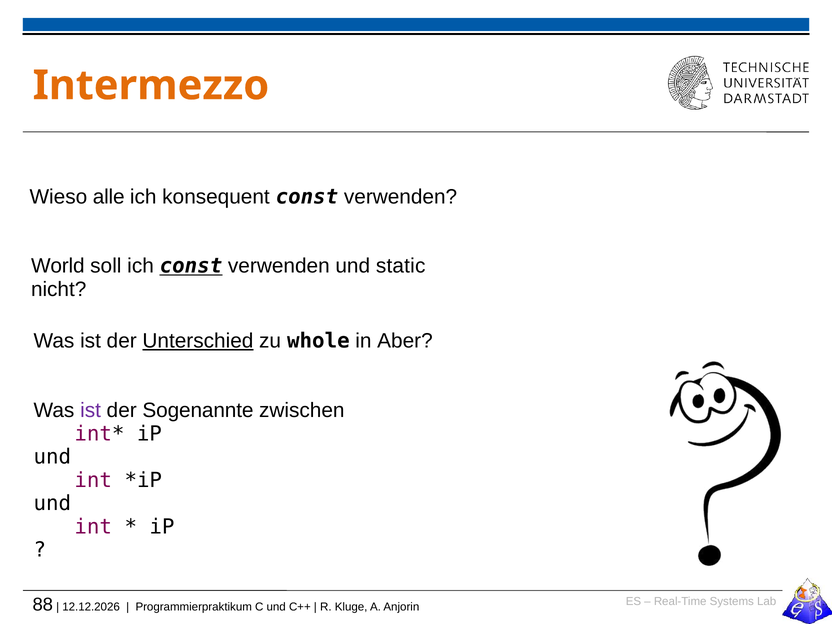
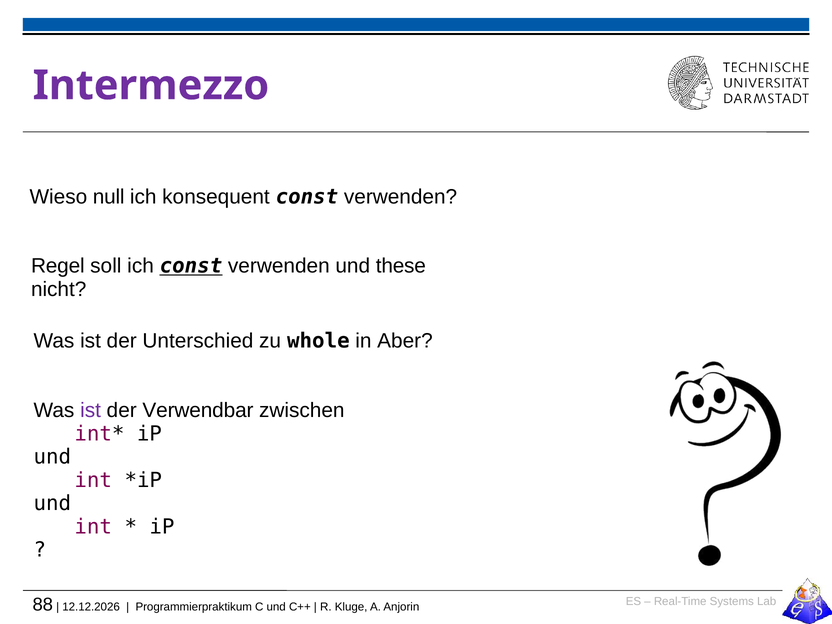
Intermezzo colour: orange -> purple
alle: alle -> null
World: World -> Regel
static: static -> these
Unterschied underline: present -> none
Sogenannte: Sogenannte -> Verwendbar
